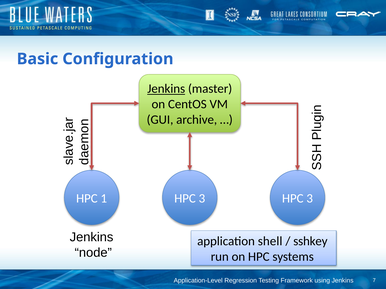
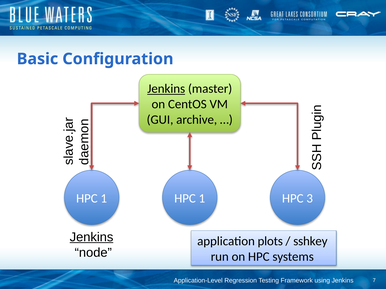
1 HPC 3: 3 -> 1
Jenkins at (92, 238) underline: none -> present
shell: shell -> plots
